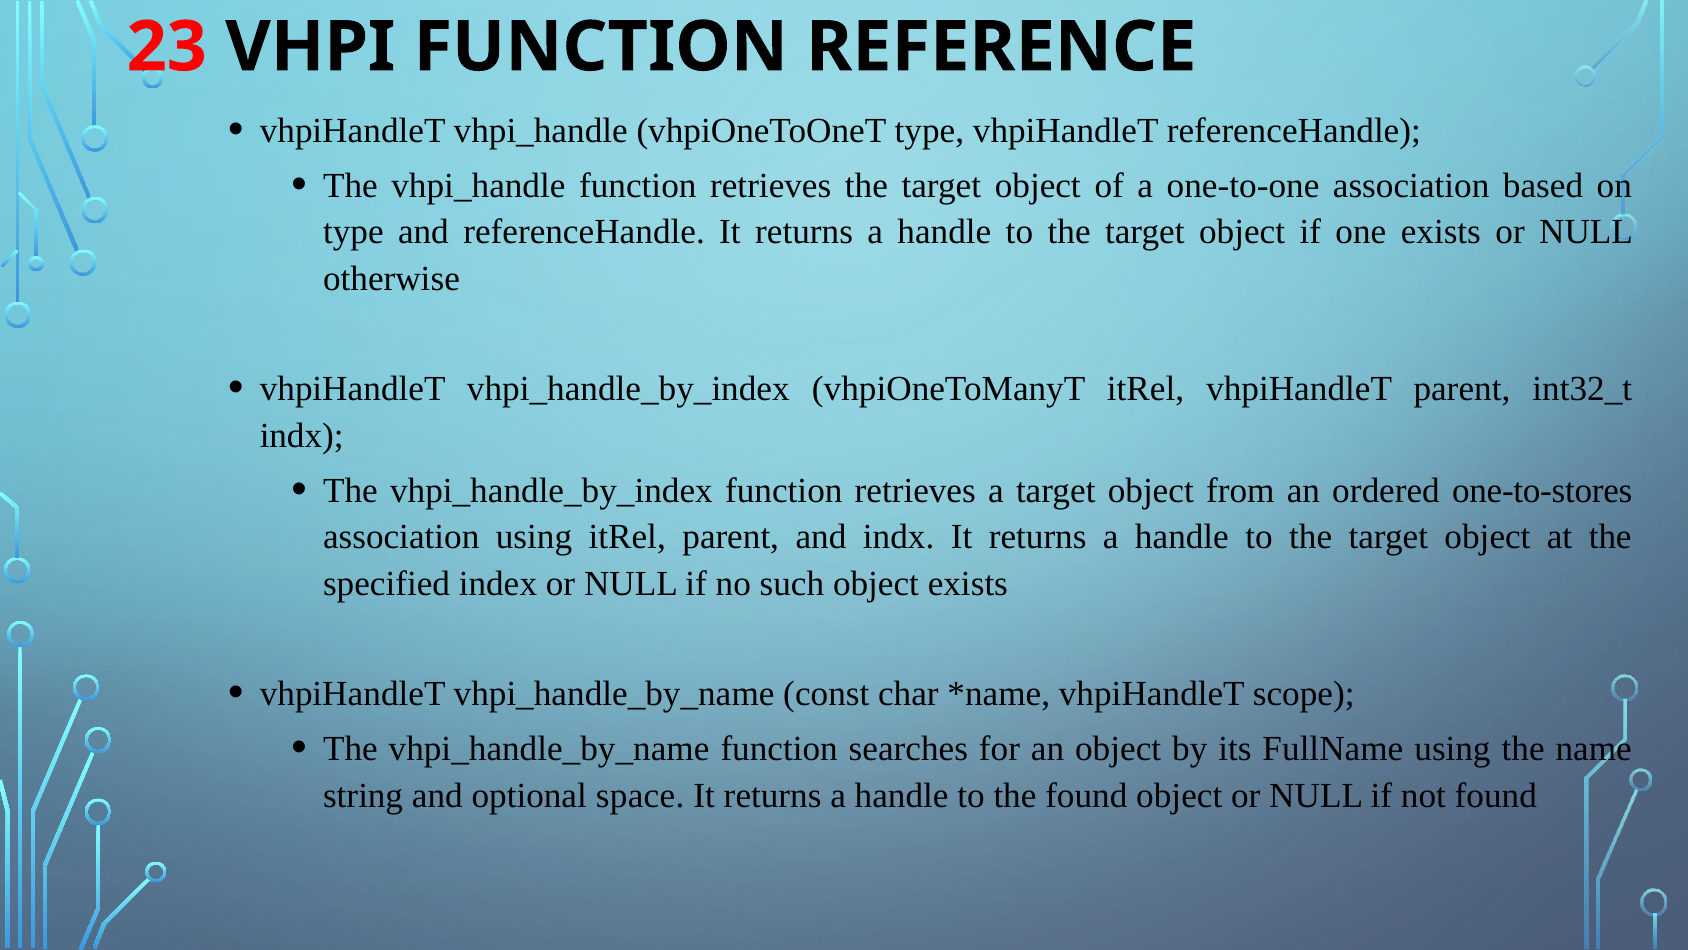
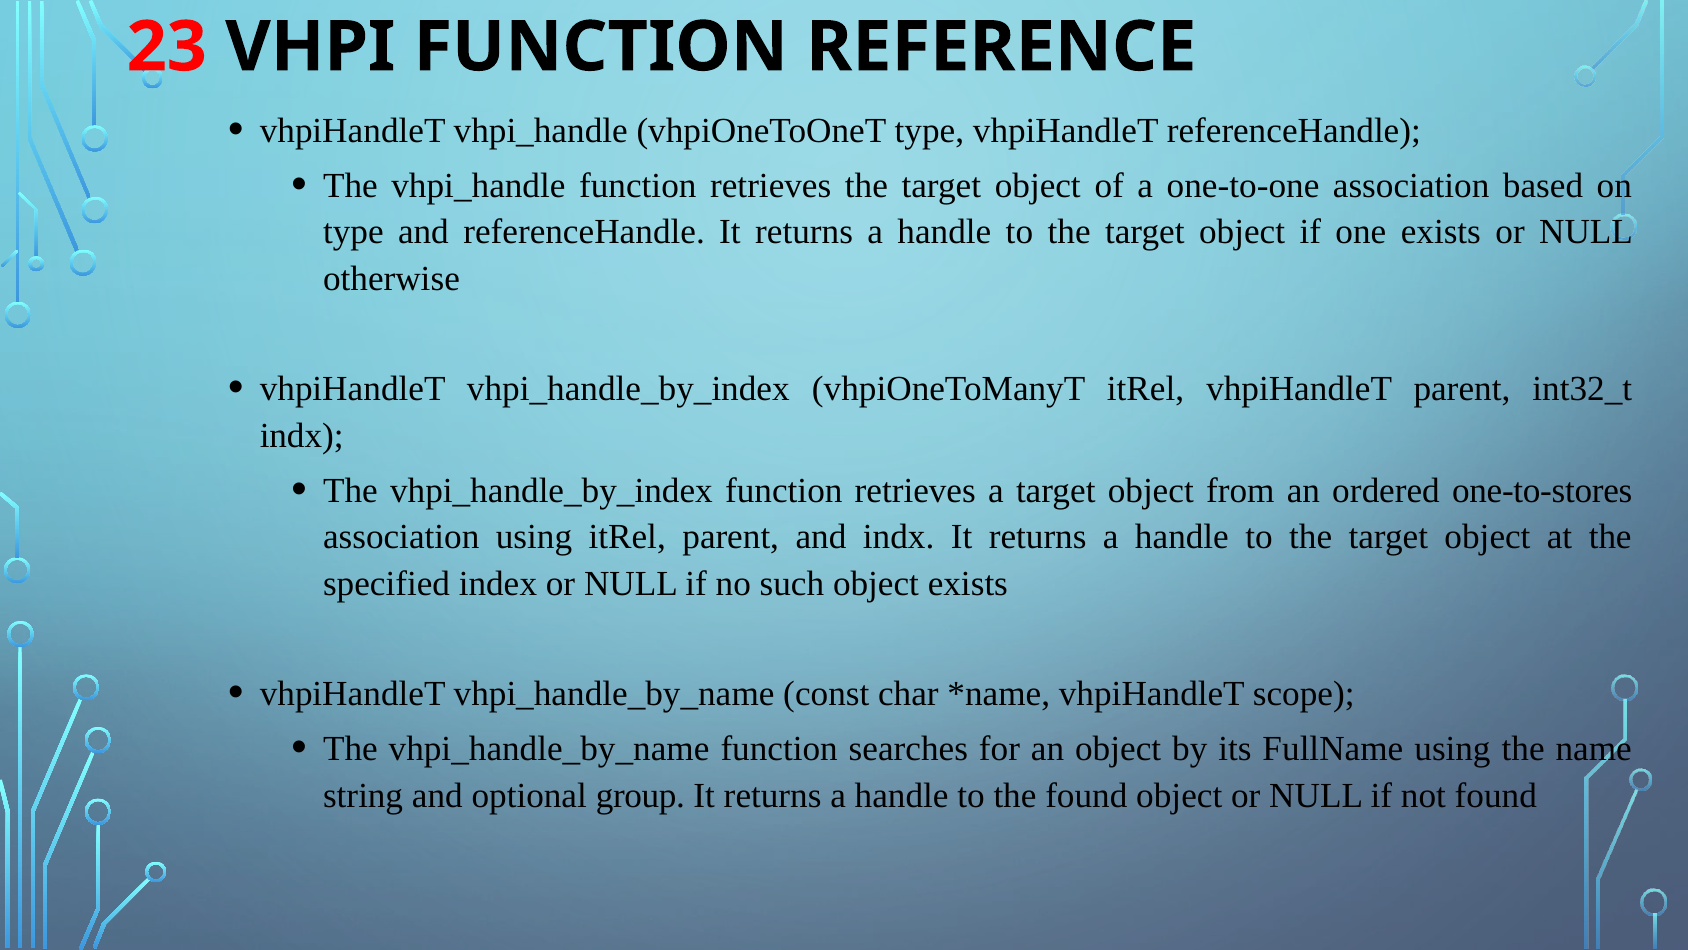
space: space -> group
